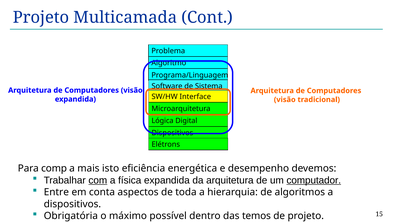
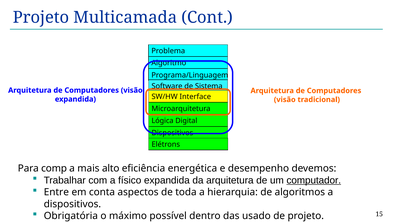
isto: isto -> alto
com underline: present -> none
física: física -> físico
temos: temos -> usado
